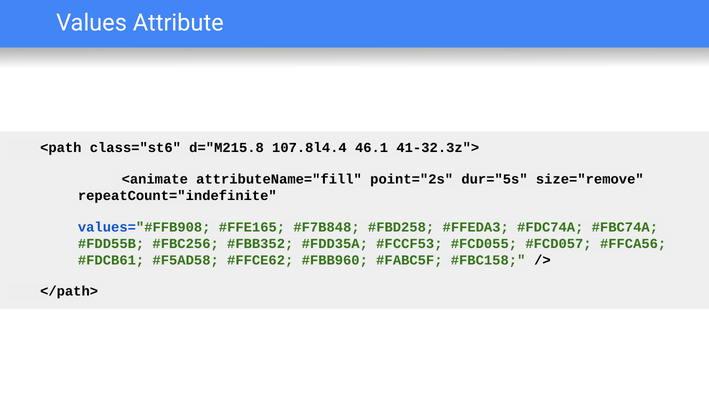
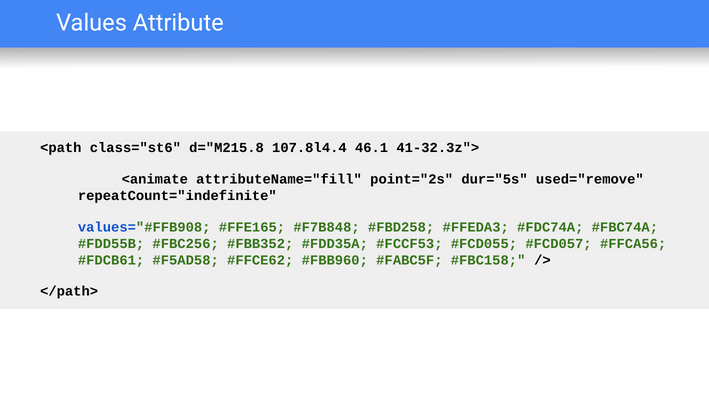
size="remove: size="remove -> used="remove
